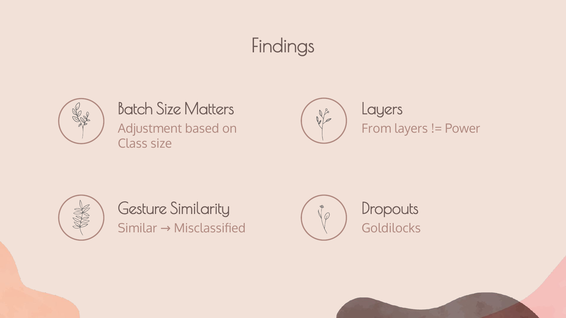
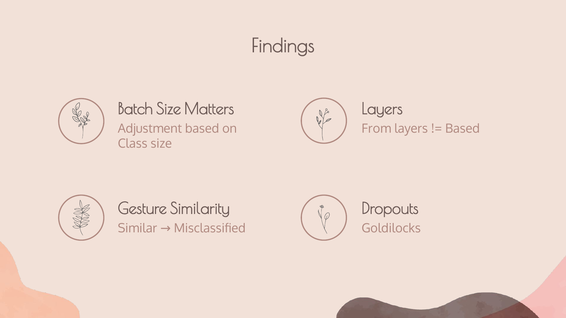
Power at (463, 129): Power -> Based
